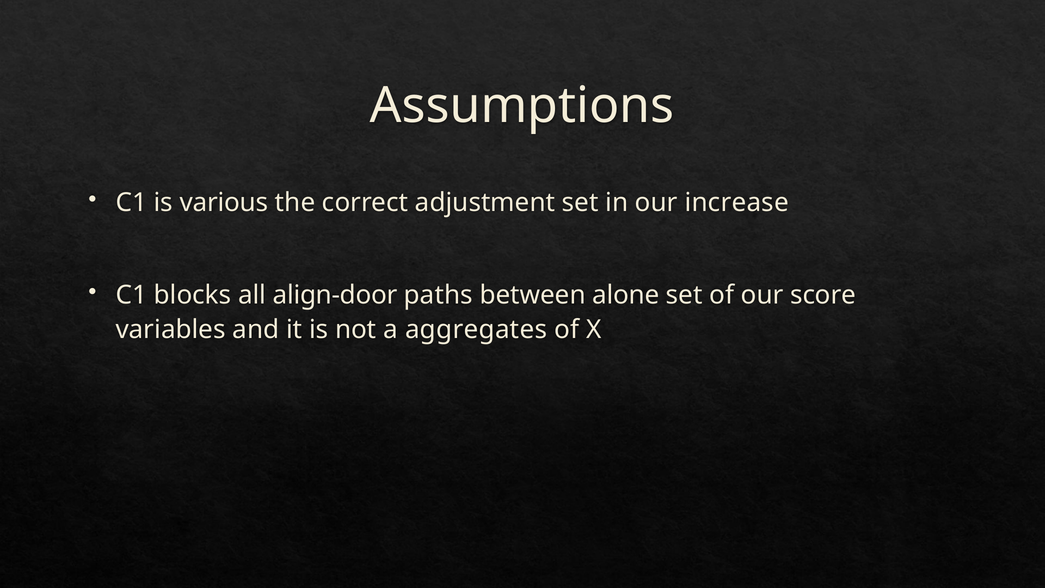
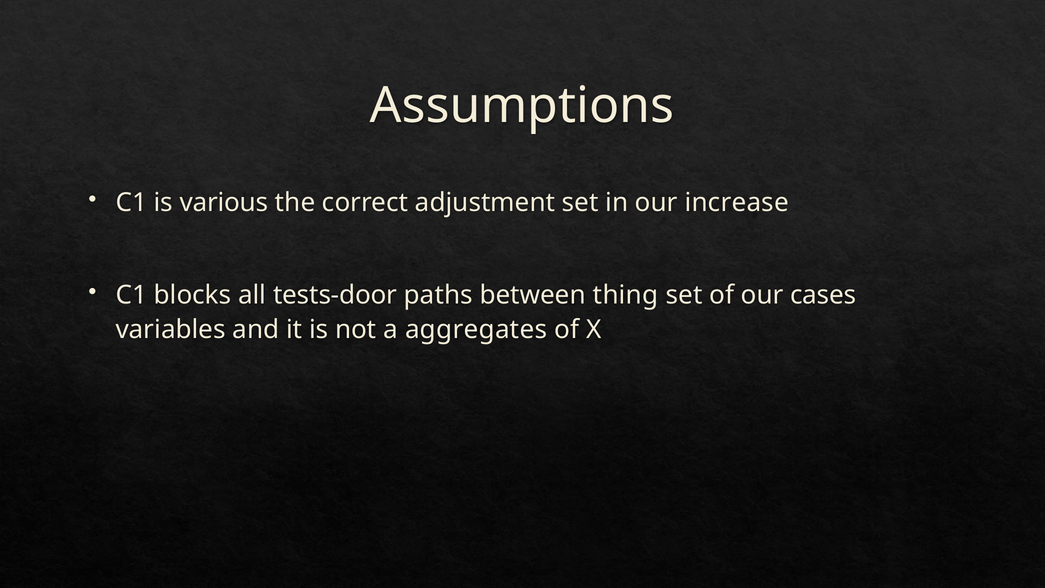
align-door: align-door -> tests-door
alone: alone -> thing
score: score -> cases
